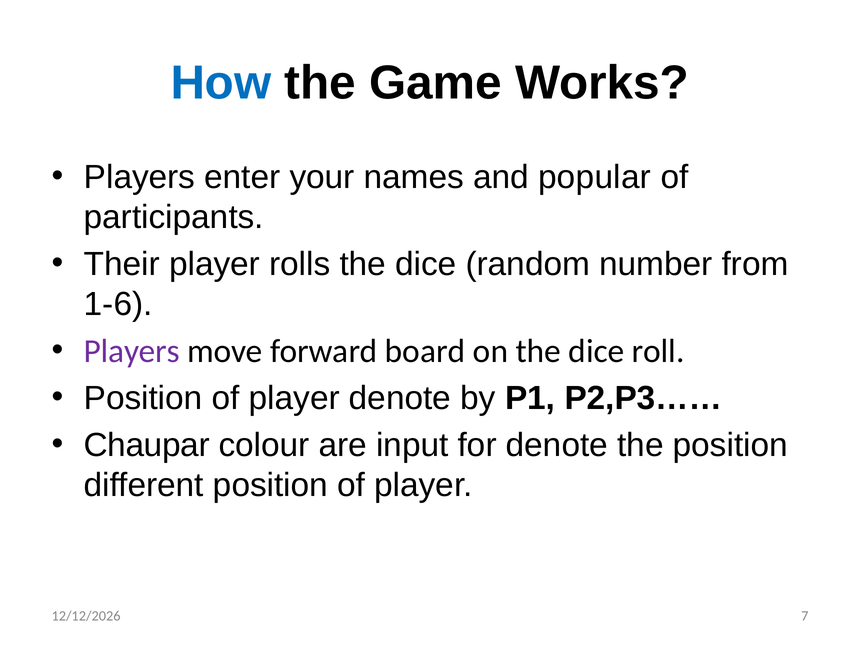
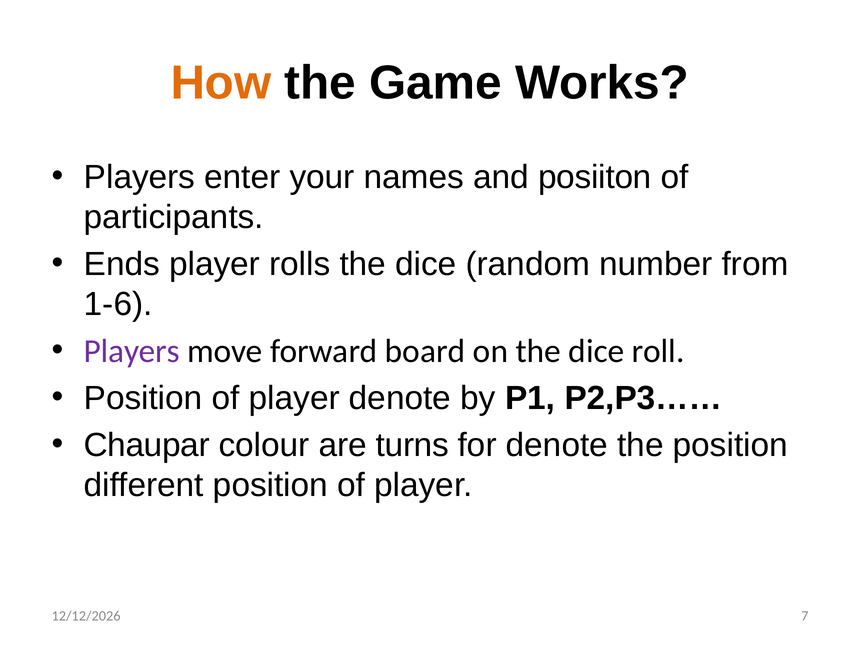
How colour: blue -> orange
popular: popular -> posiiton
Their: Their -> Ends
input: input -> turns
